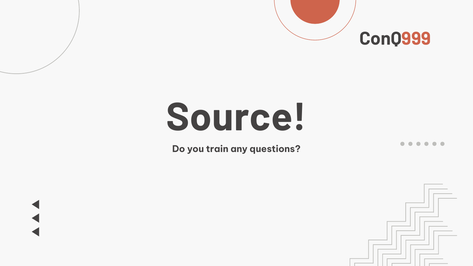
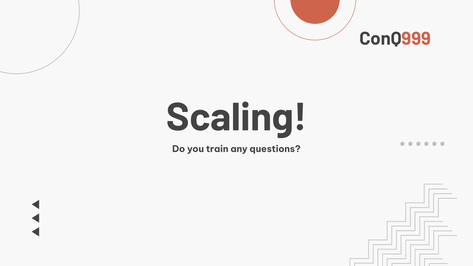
Source: Source -> Scaling
